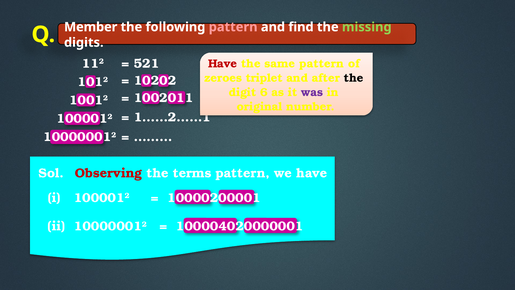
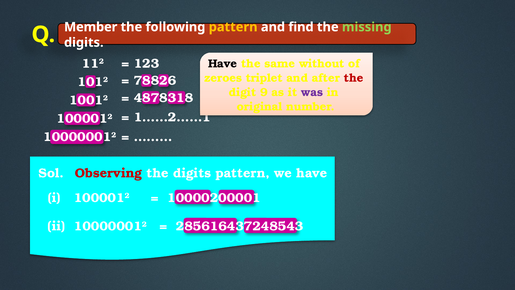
pattern at (233, 27) colour: pink -> yellow
521: 521 -> 123
Have at (223, 64) colour: red -> black
same pattern: pattern -> without
the at (354, 78) colour: black -> red
10202: 10202 -> 78826
6: 6 -> 9
1002011: 1002011 -> 4878318
the terms: terms -> digits
100004020000001: 100004020000001 -> 285616437248543
